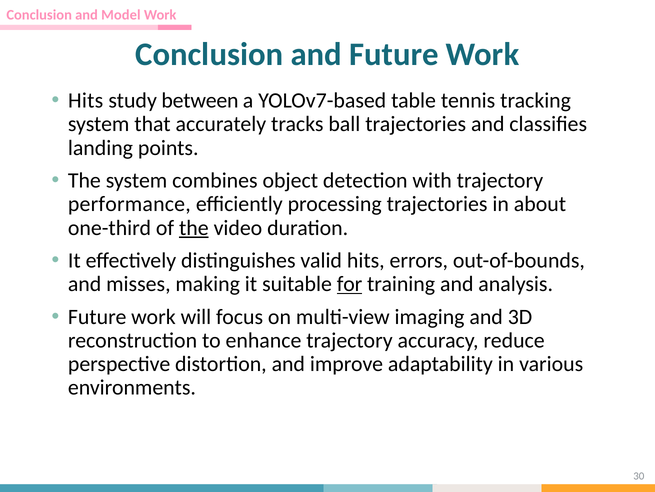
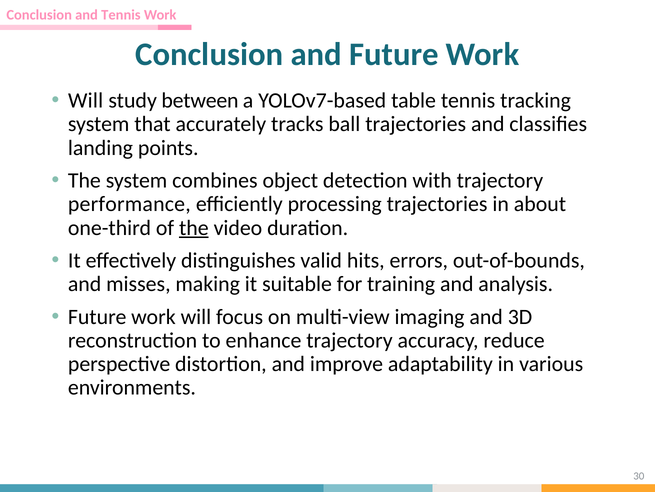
and Model: Model -> Tennis
Hits at (86, 101): Hits -> Will
for underline: present -> none
